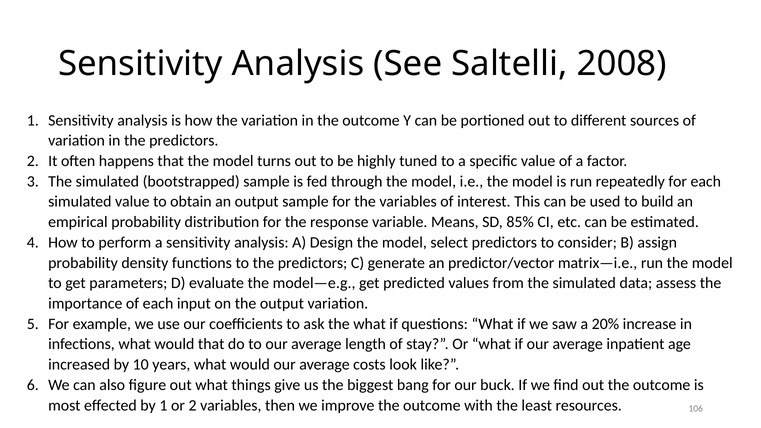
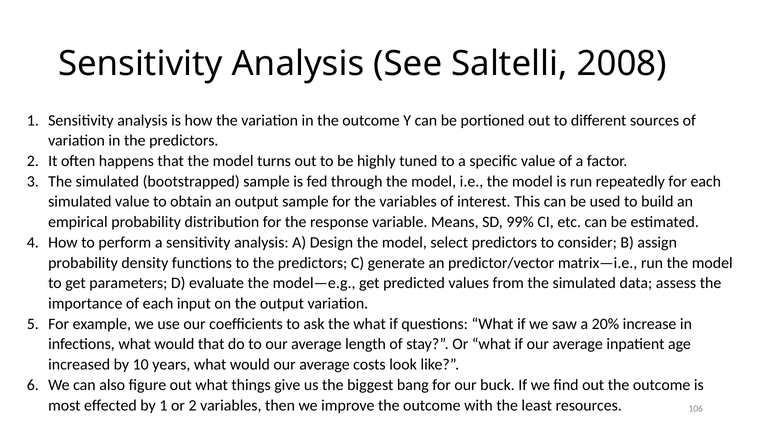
85%: 85% -> 99%
